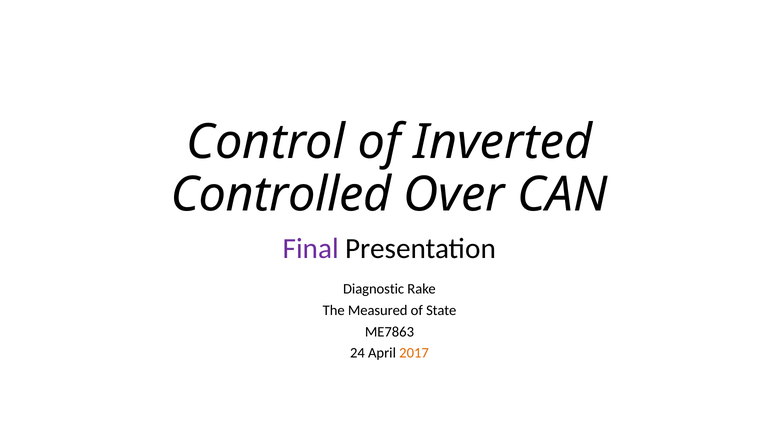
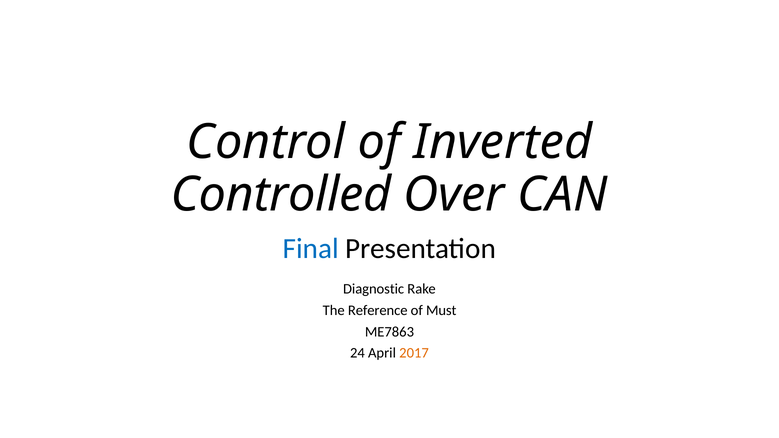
Final colour: purple -> blue
Measured: Measured -> Reference
State: State -> Must
